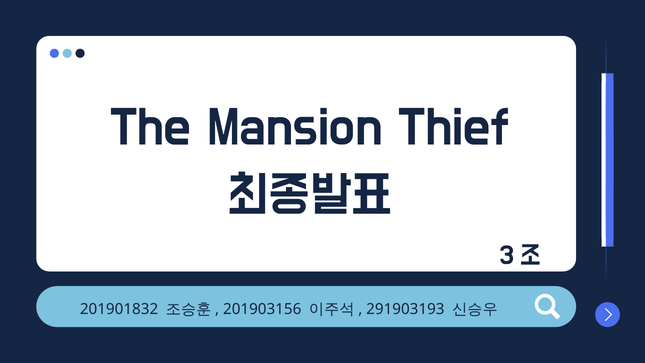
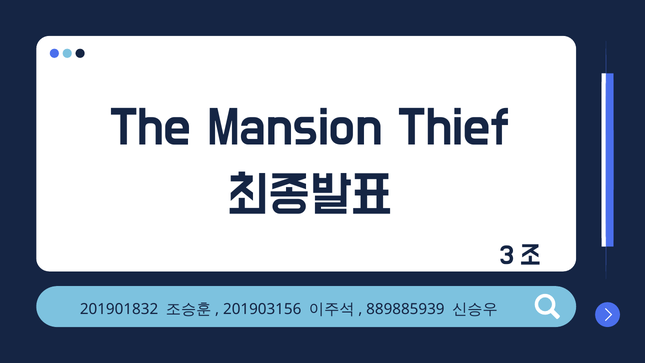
291903193: 291903193 -> 889885939
